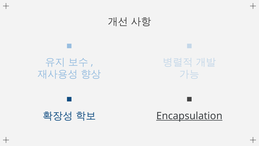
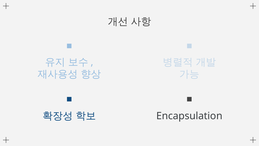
Encapsulation underline: present -> none
